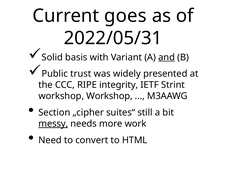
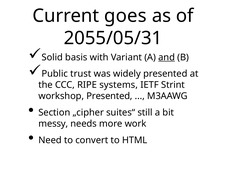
2022/05/31: 2022/05/31 -> 2055/05/31
integrity: integrity -> systems
workshop Workshop: Workshop -> Presented
messy underline: present -> none
